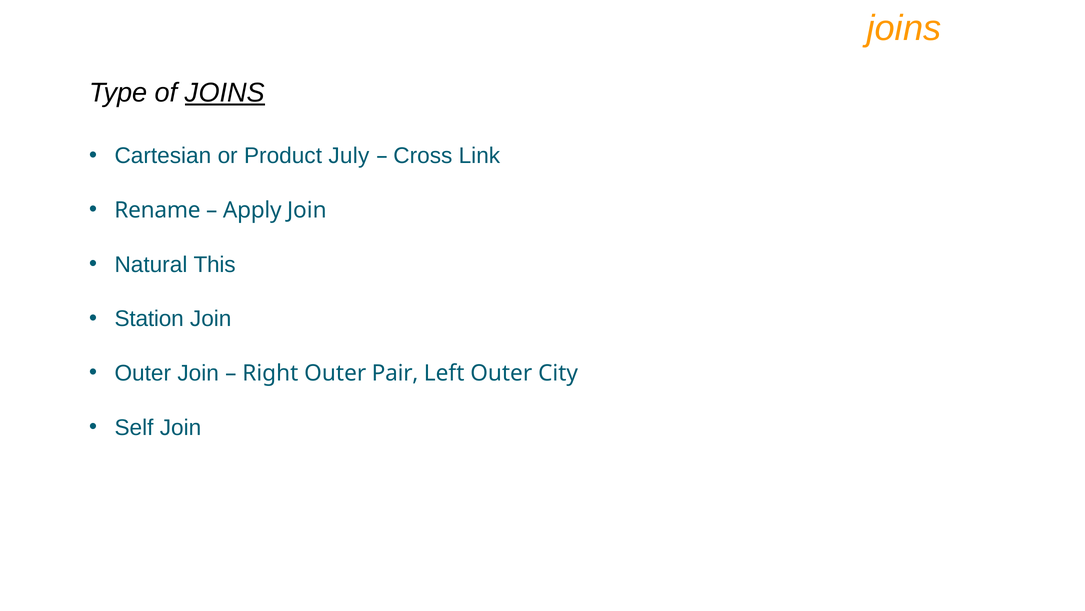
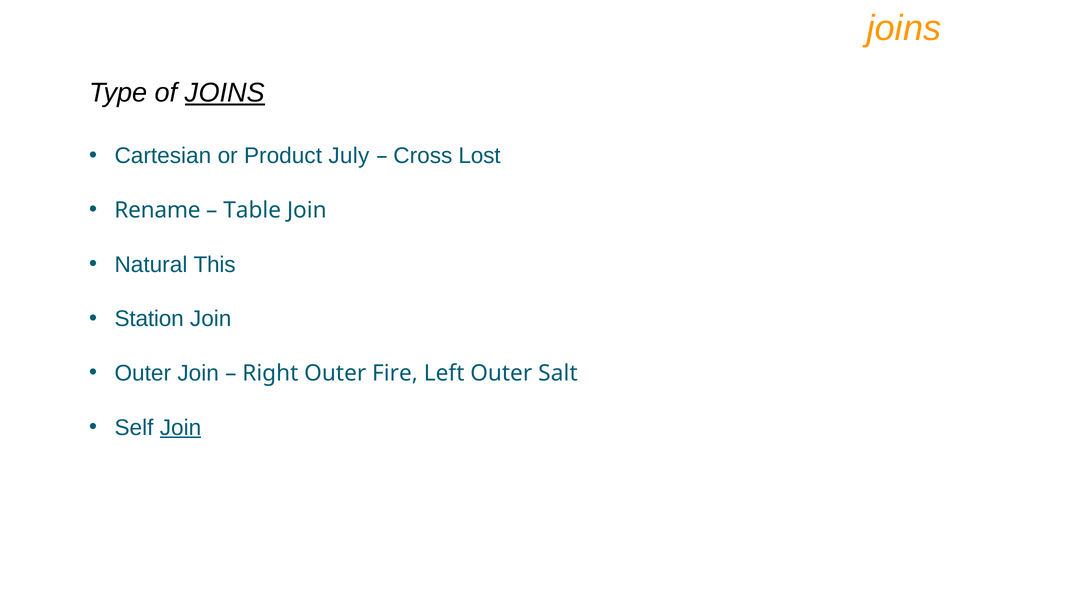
Link: Link -> Lost
Apply: Apply -> Table
Pair: Pair -> Fire
City: City -> Salt
Join at (181, 427) underline: none -> present
